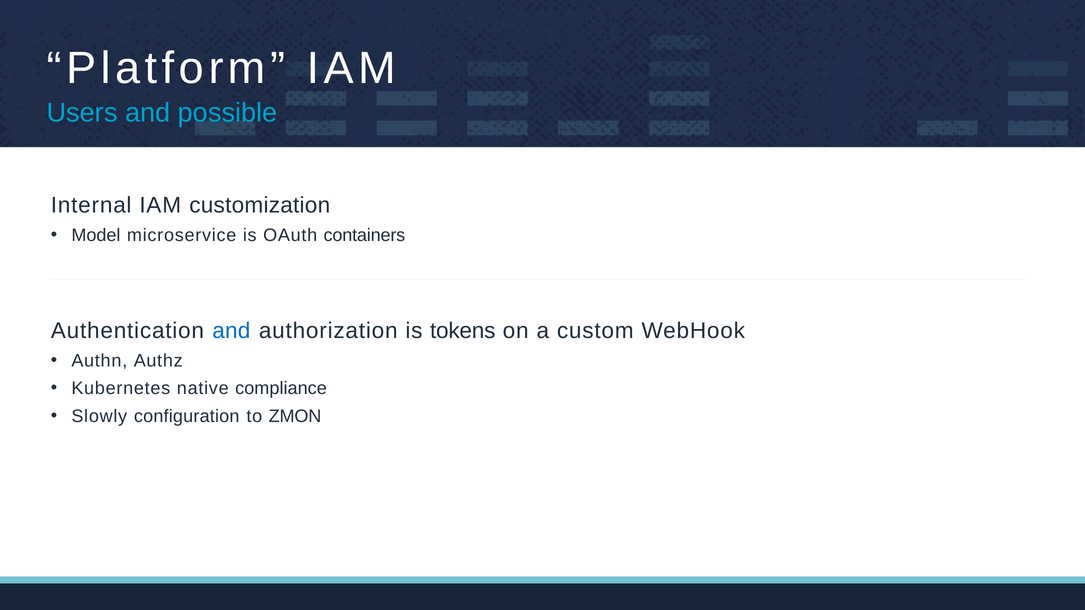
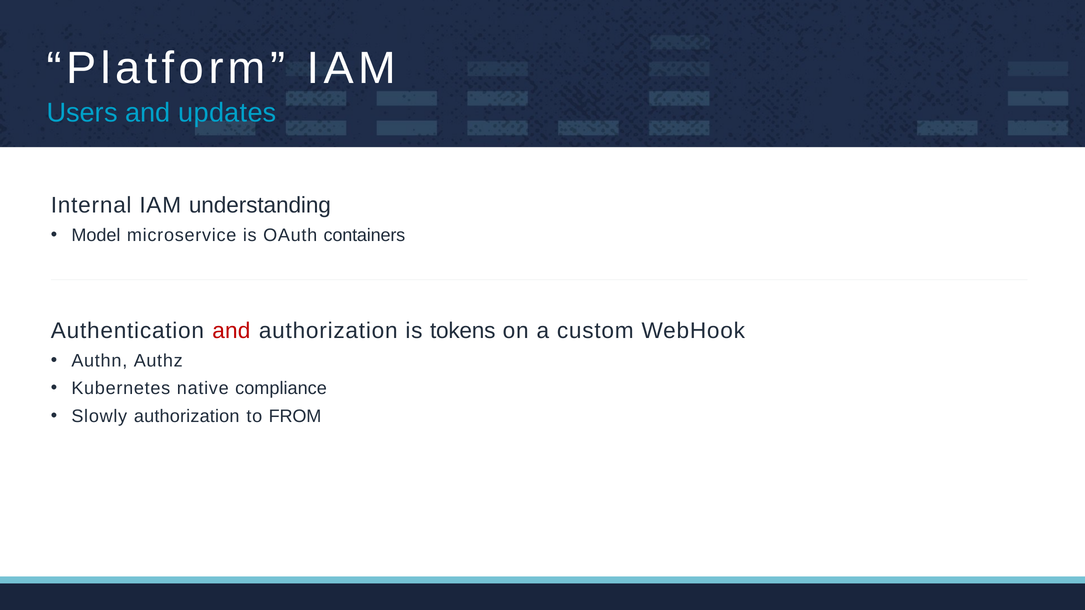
possible: possible -> updates
customization: customization -> understanding
and at (231, 331) colour: blue -> red
Slowly configuration: configuration -> authorization
ZMON: ZMON -> FROM
